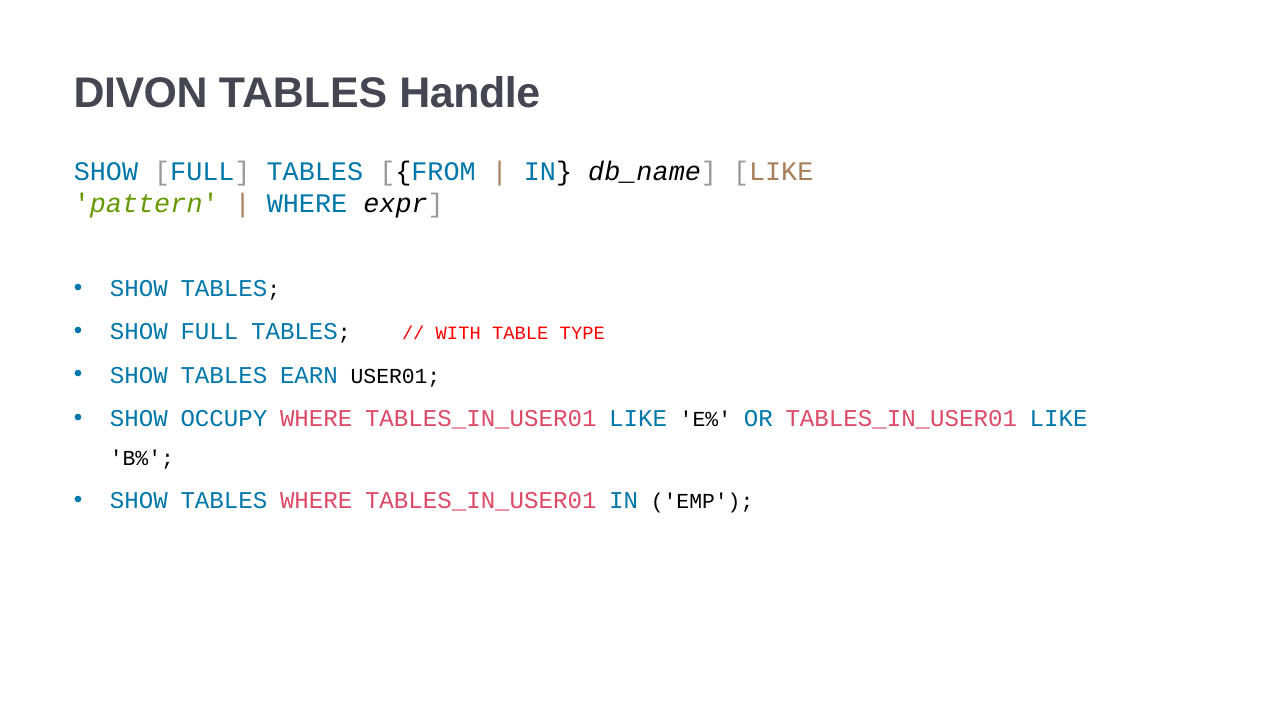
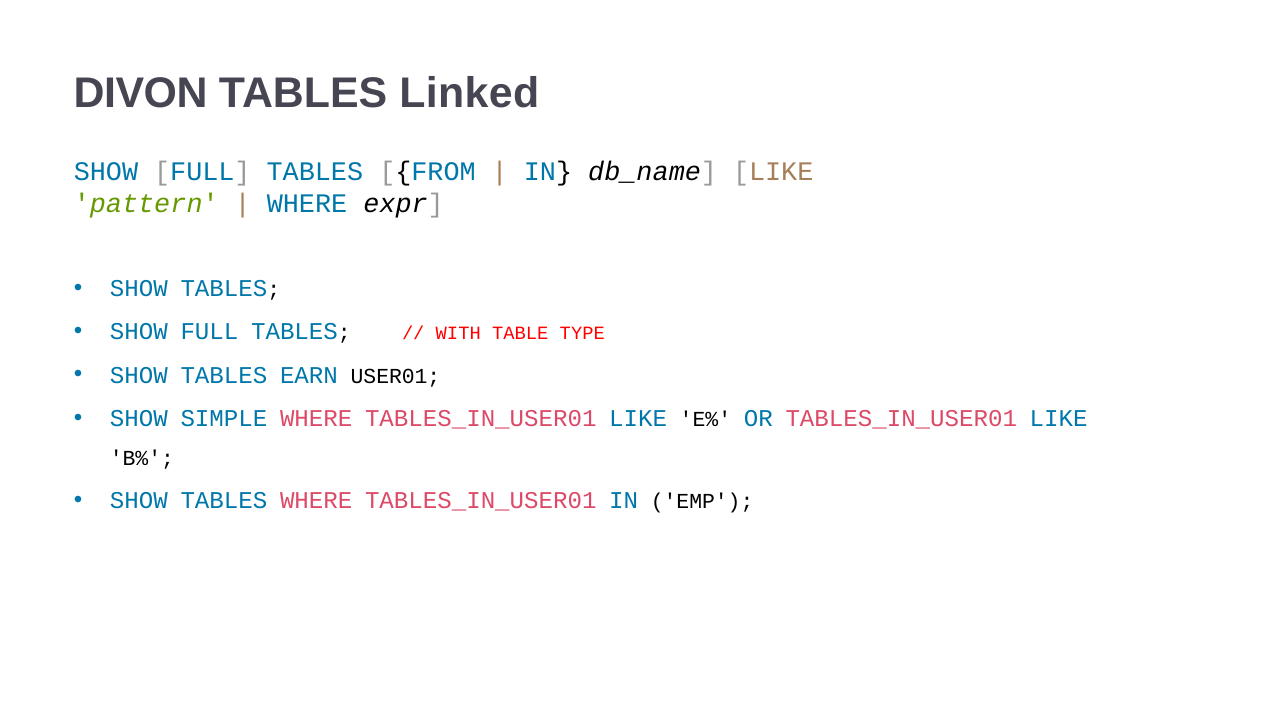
Handle: Handle -> Linked
OCCUPY: OCCUPY -> SIMPLE
